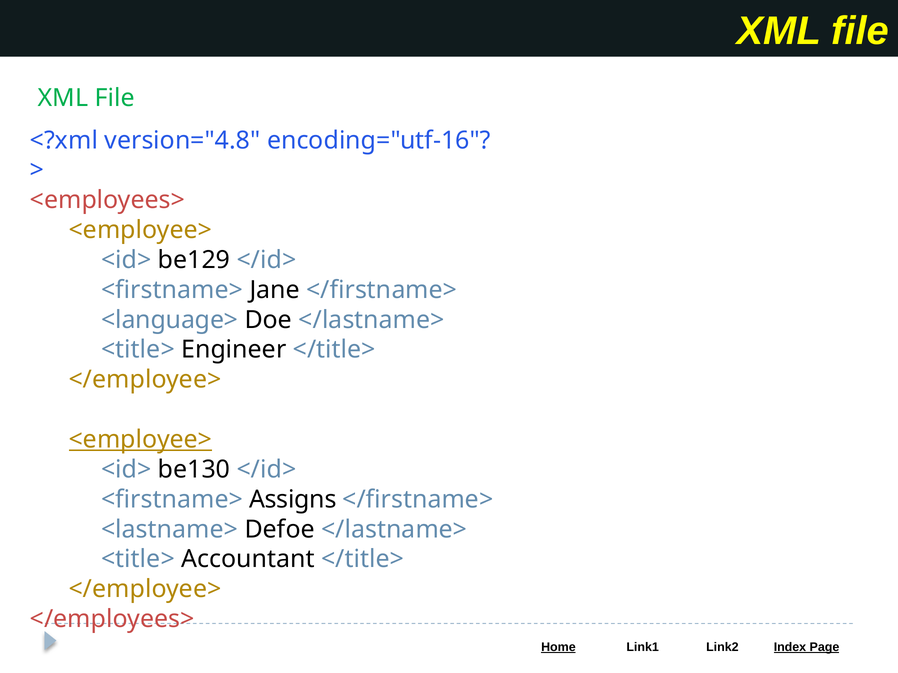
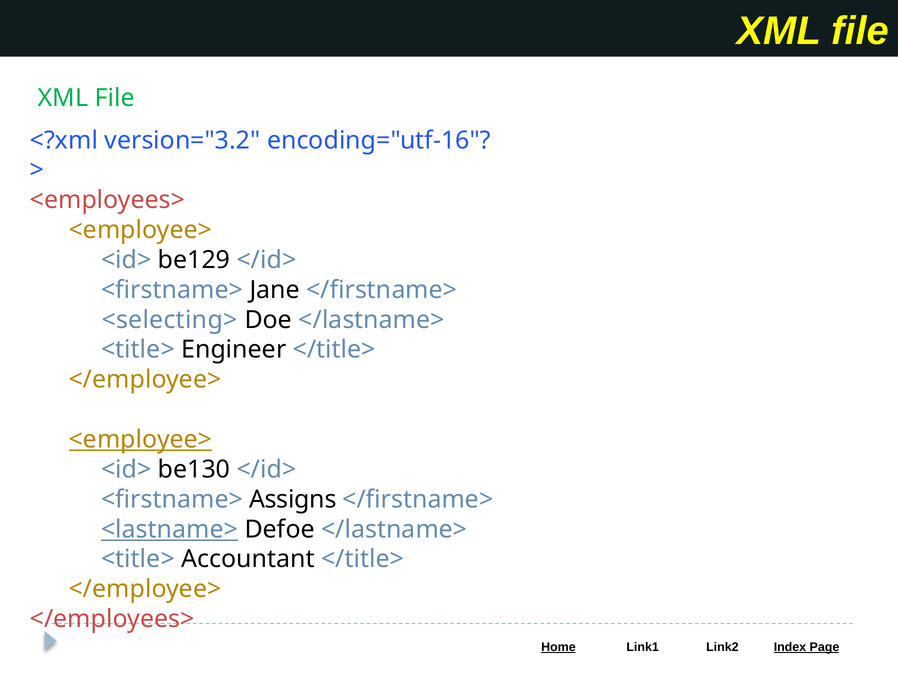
version="4.8: version="4.8 -> version="3.2
<language>: <language> -> <selecting>
<lastname> underline: none -> present
